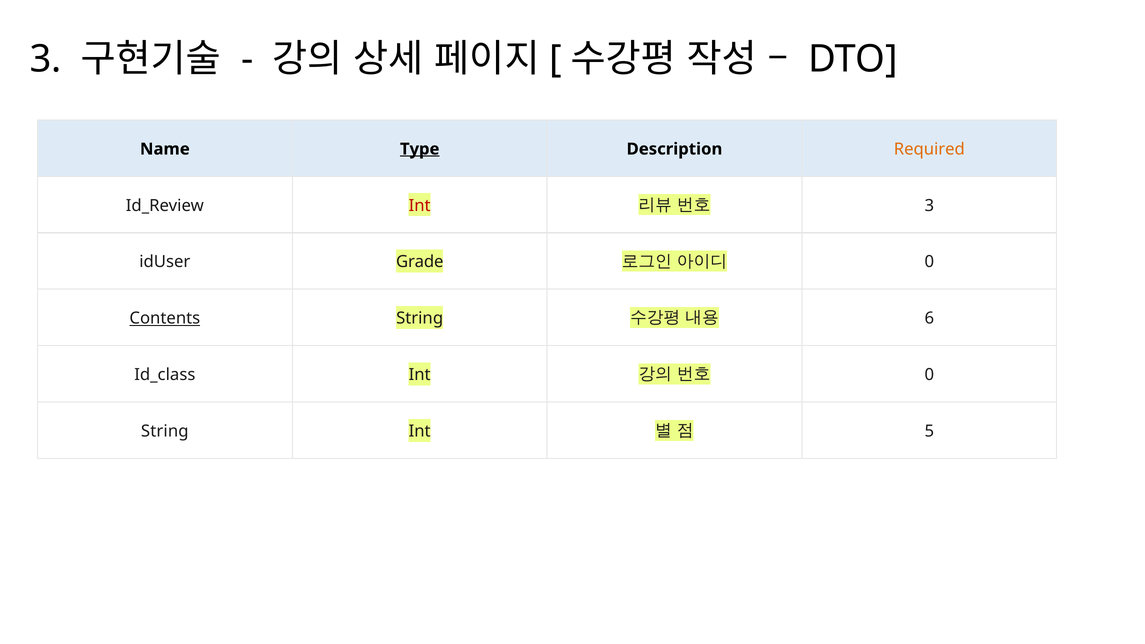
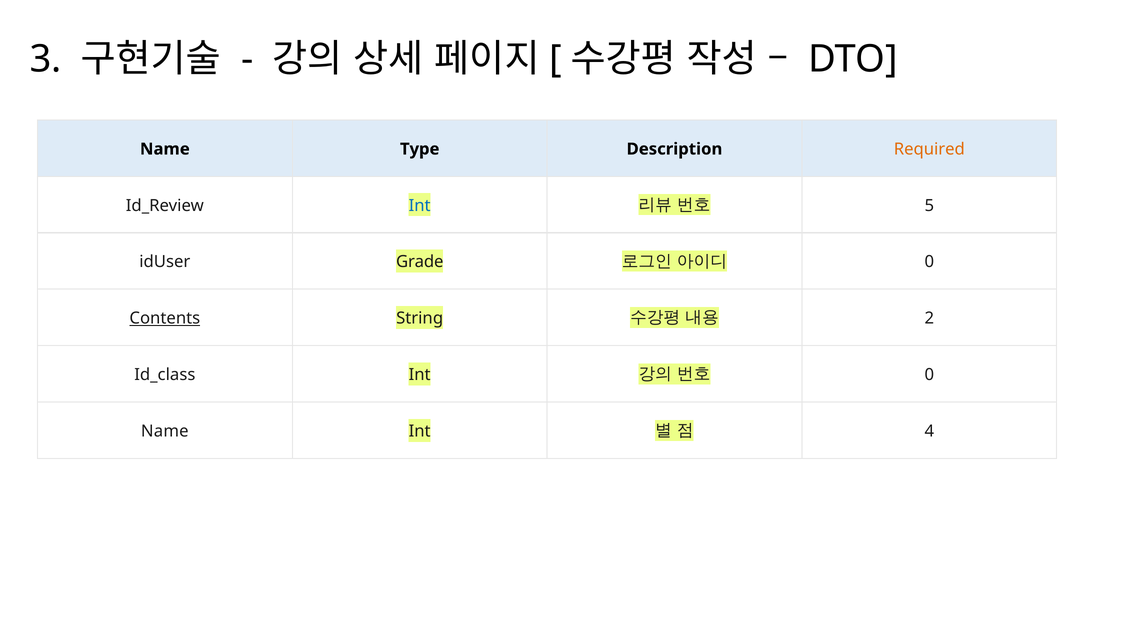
Type underline: present -> none
Int at (420, 206) colour: red -> blue
3 at (929, 206): 3 -> 5
6: 6 -> 2
String at (165, 431): String -> Name
5: 5 -> 4
